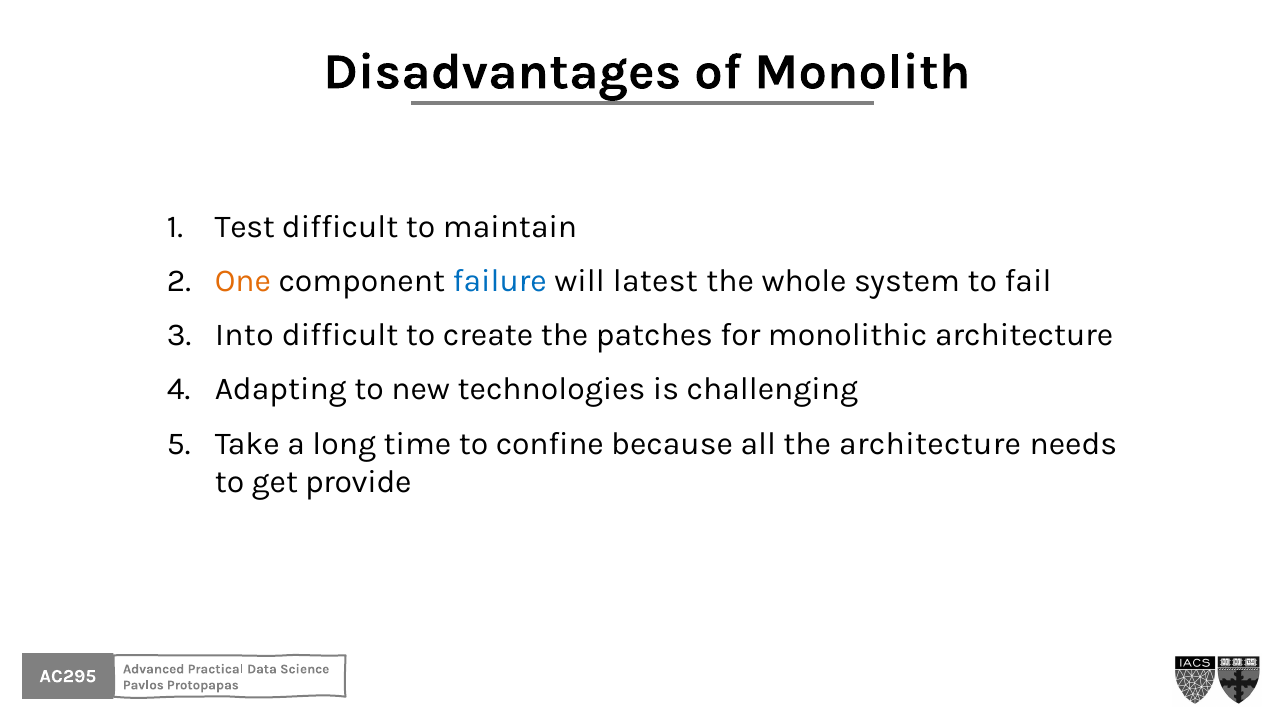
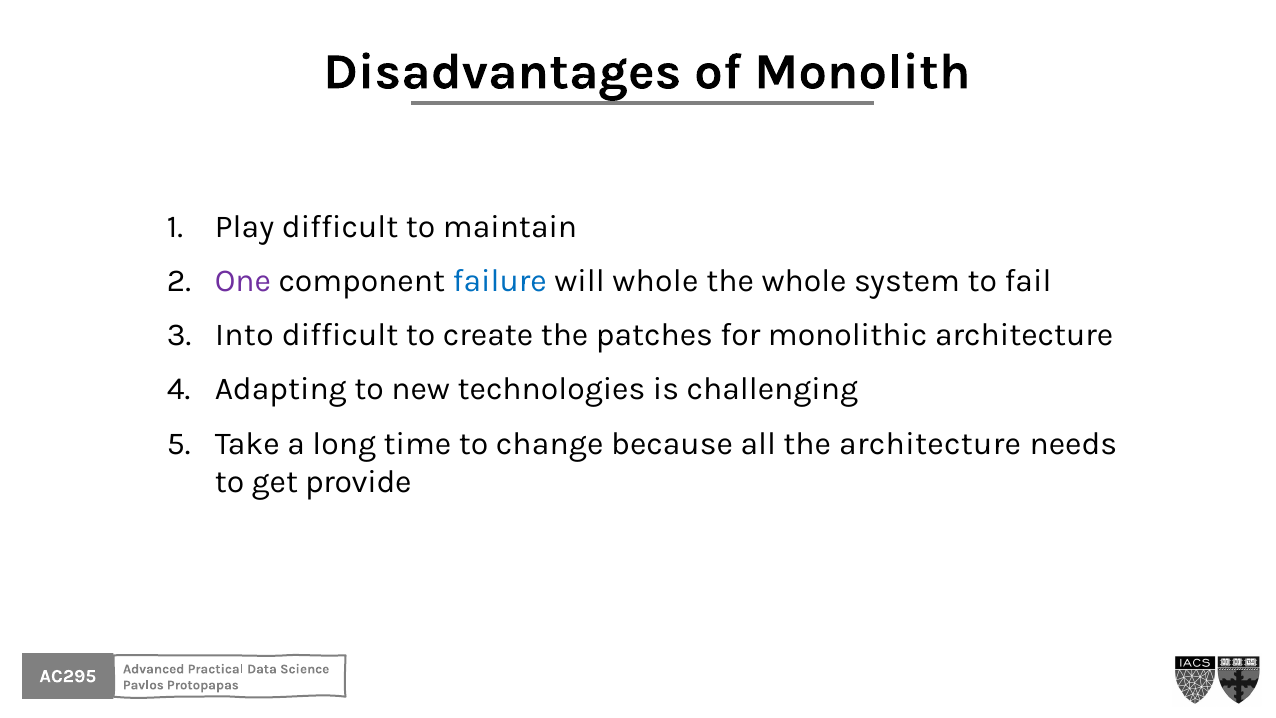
Test: Test -> Play
One colour: orange -> purple
will latest: latest -> whole
confine: confine -> change
